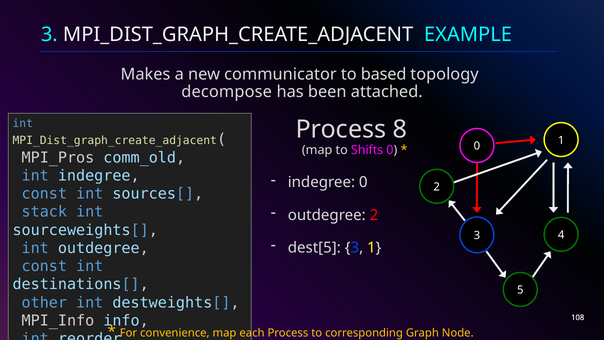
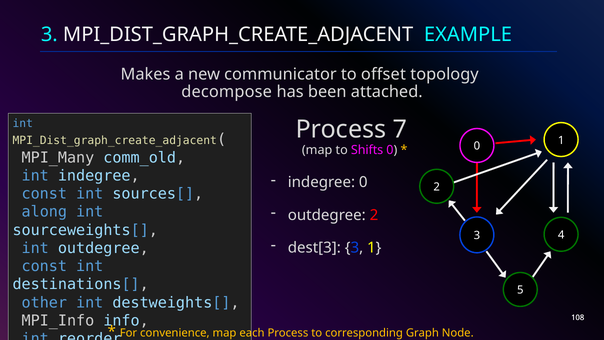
based: based -> offset
8: 8 -> 7
MPI_Pros: MPI_Pros -> MPI_Many
stack: stack -> along
dest[5: dest[5 -> dest[3
